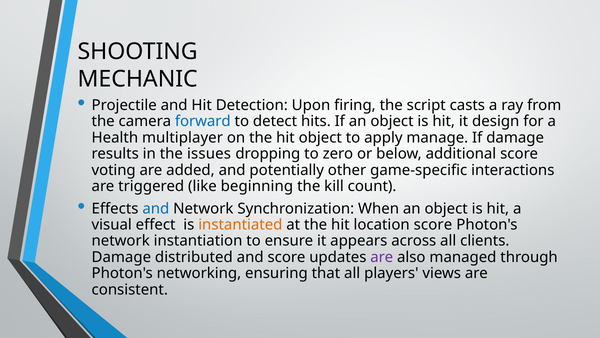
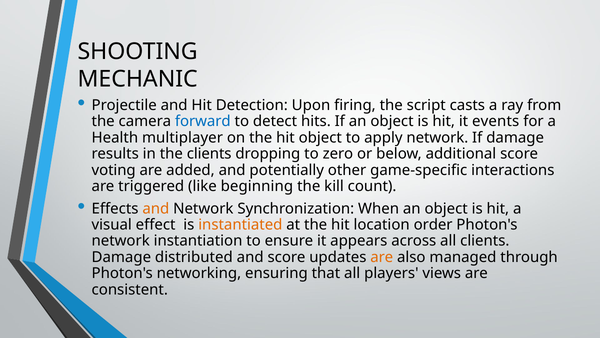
design: design -> events
apply manage: manage -> network
the issues: issues -> clients
and at (156, 208) colour: blue -> orange
location score: score -> order
are at (382, 257) colour: purple -> orange
